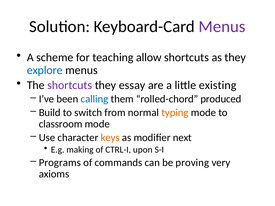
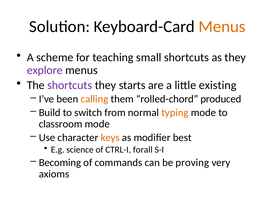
Menus at (222, 27) colour: purple -> orange
allow: allow -> small
explore colour: blue -> purple
essay: essay -> starts
calling colour: blue -> orange
next: next -> best
making: making -> science
upon: upon -> forall
Programs: Programs -> Becoming
